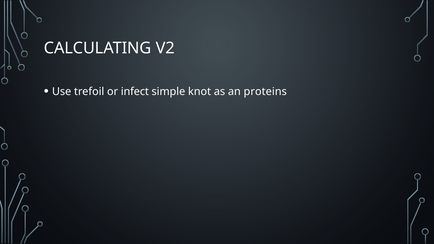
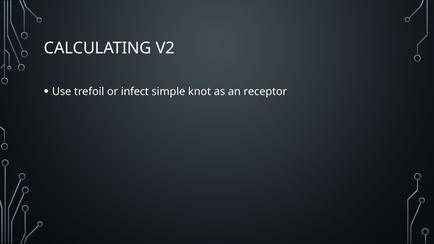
proteins: proteins -> receptor
